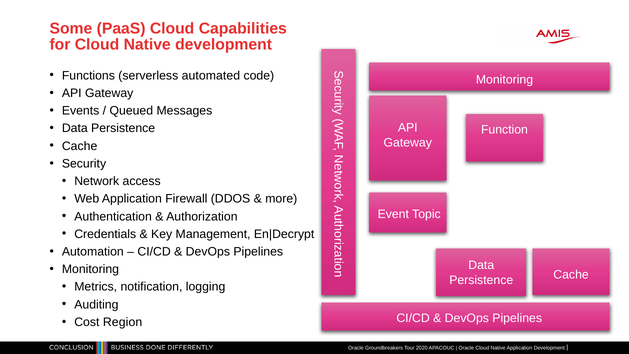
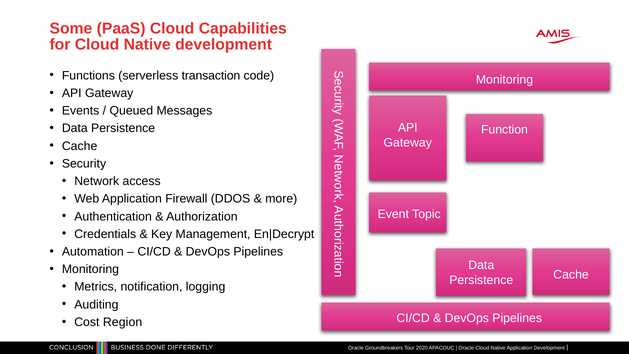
automated: automated -> transaction
